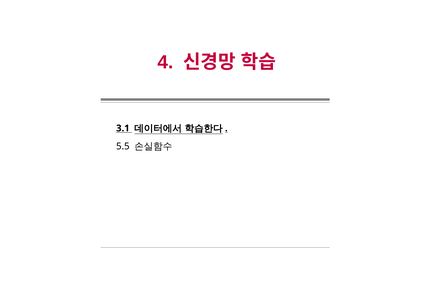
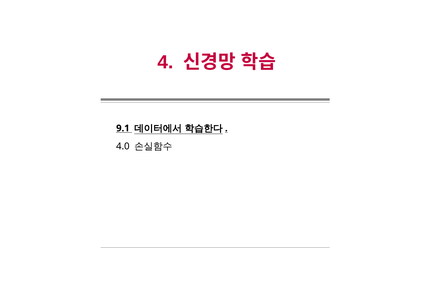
3.1: 3.1 -> 9.1
5.5: 5.5 -> 4.0
